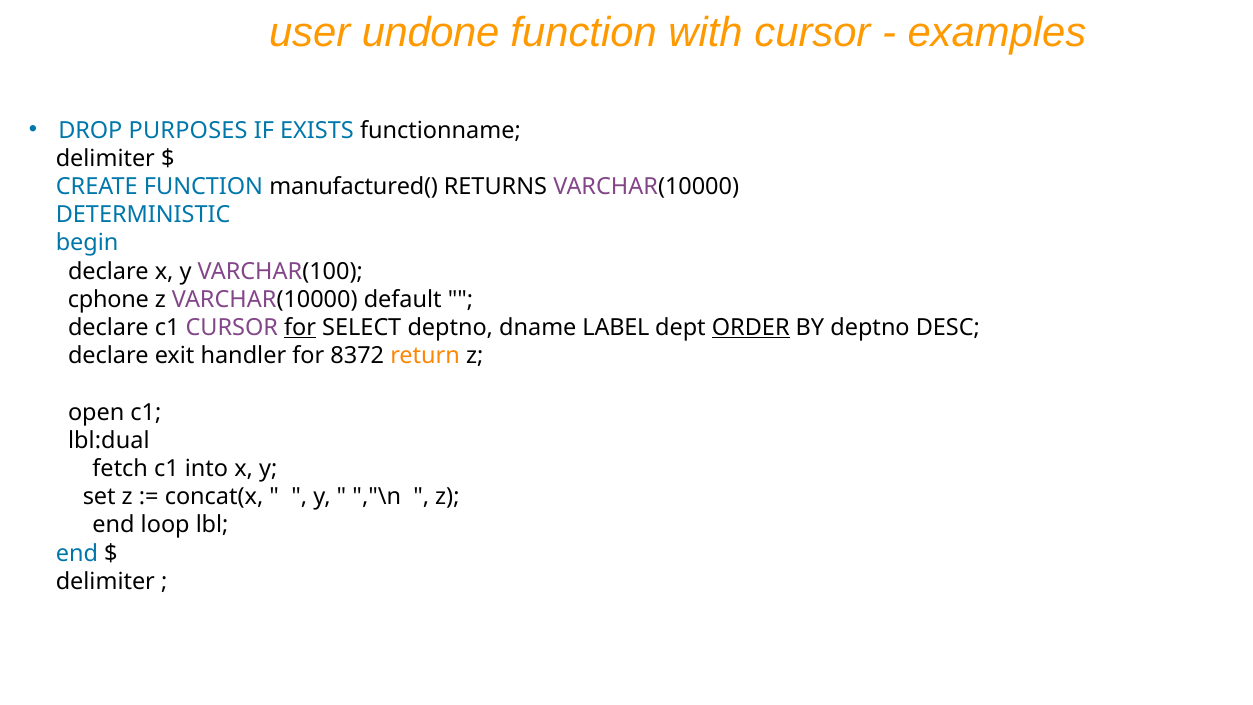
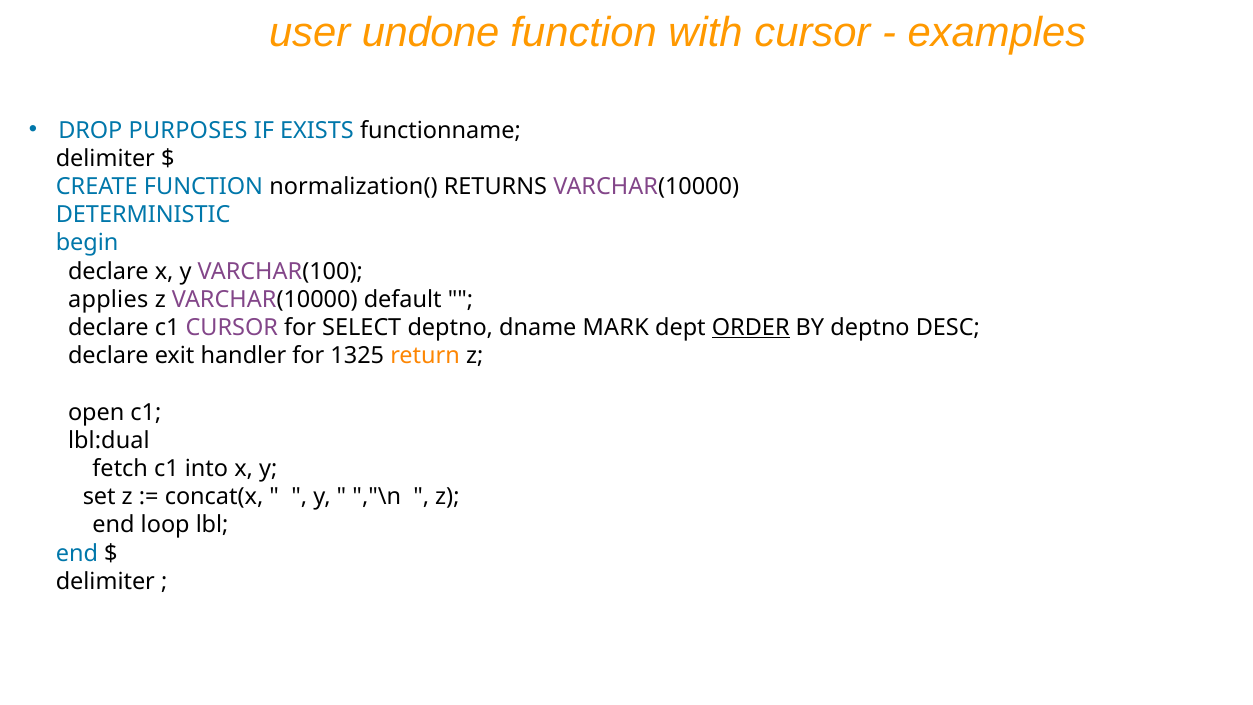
manufactured(: manufactured( -> normalization(
cphone: cphone -> applies
for at (300, 328) underline: present -> none
LABEL: LABEL -> MARK
8372: 8372 -> 1325
